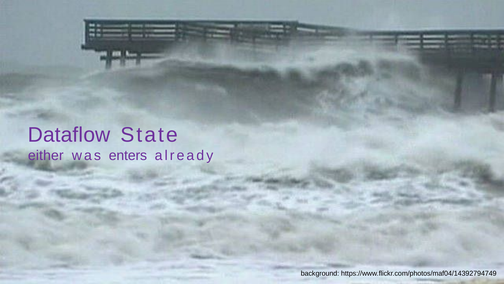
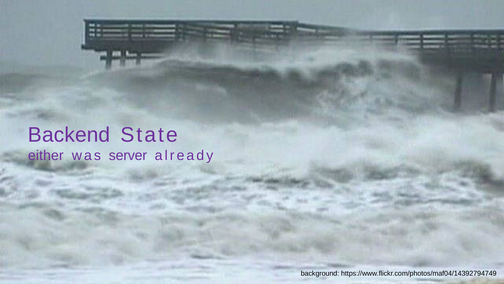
Dataflow: Dataflow -> Backend
enters: enters -> server
